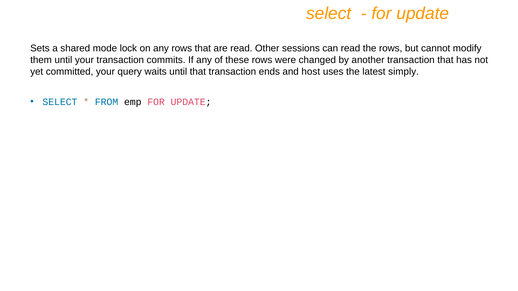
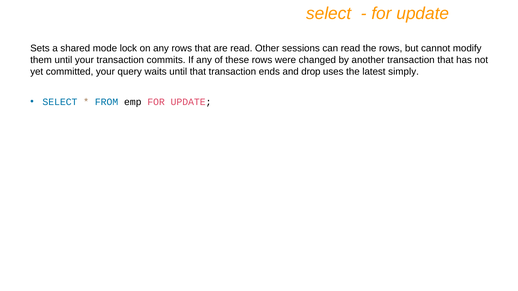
host: host -> drop
